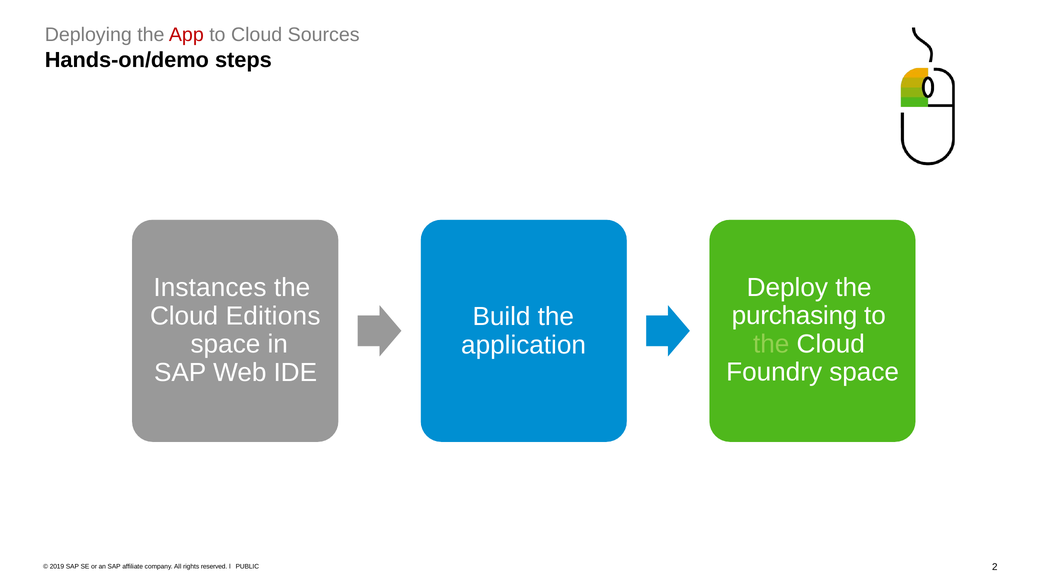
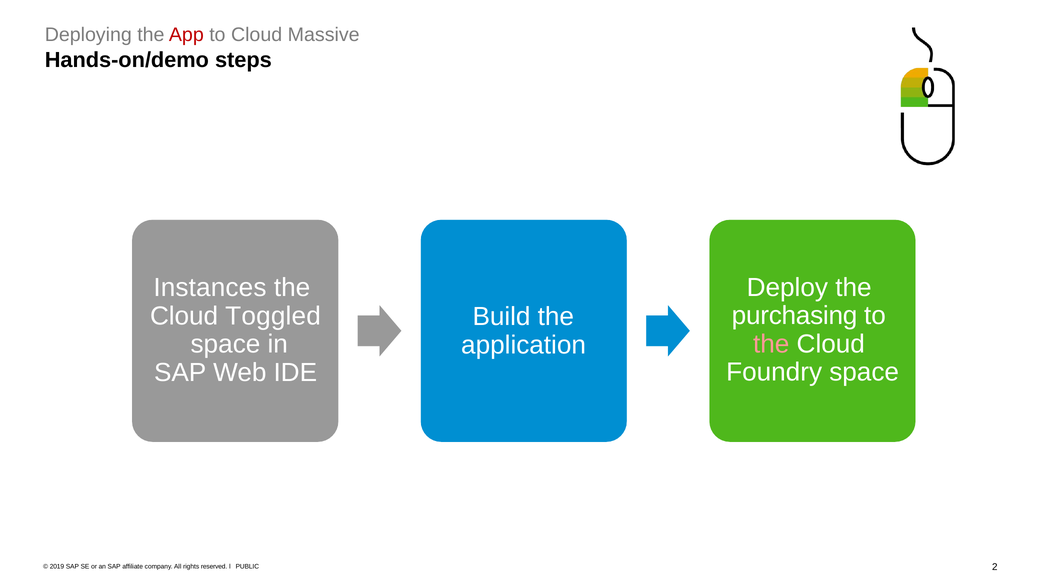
Sources: Sources -> Massive
Editions: Editions -> Toggled
the at (771, 344) colour: light green -> pink
